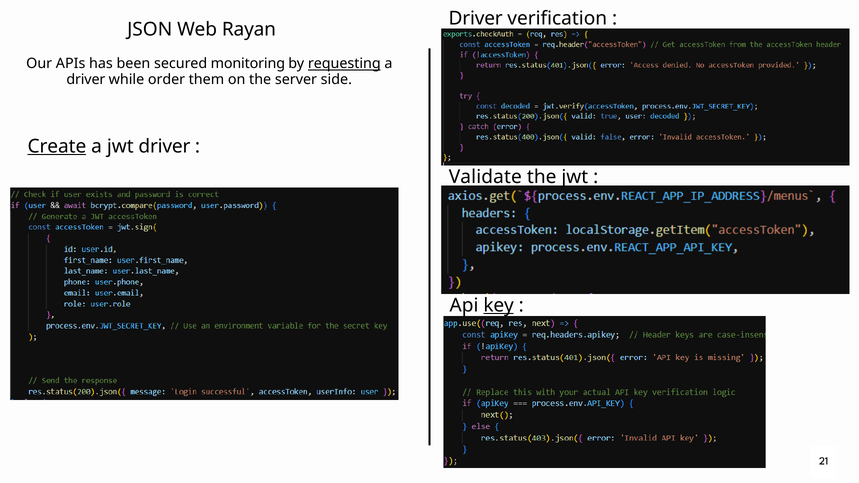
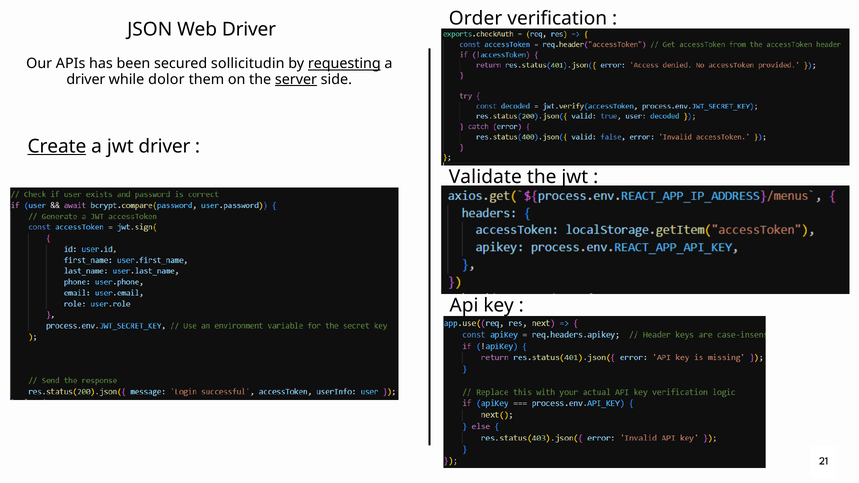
Driver at (476, 18): Driver -> Order
Web Rayan: Rayan -> Driver
monitoring: monitoring -> sollicitudin
order: order -> dolor
server underline: none -> present
key underline: present -> none
